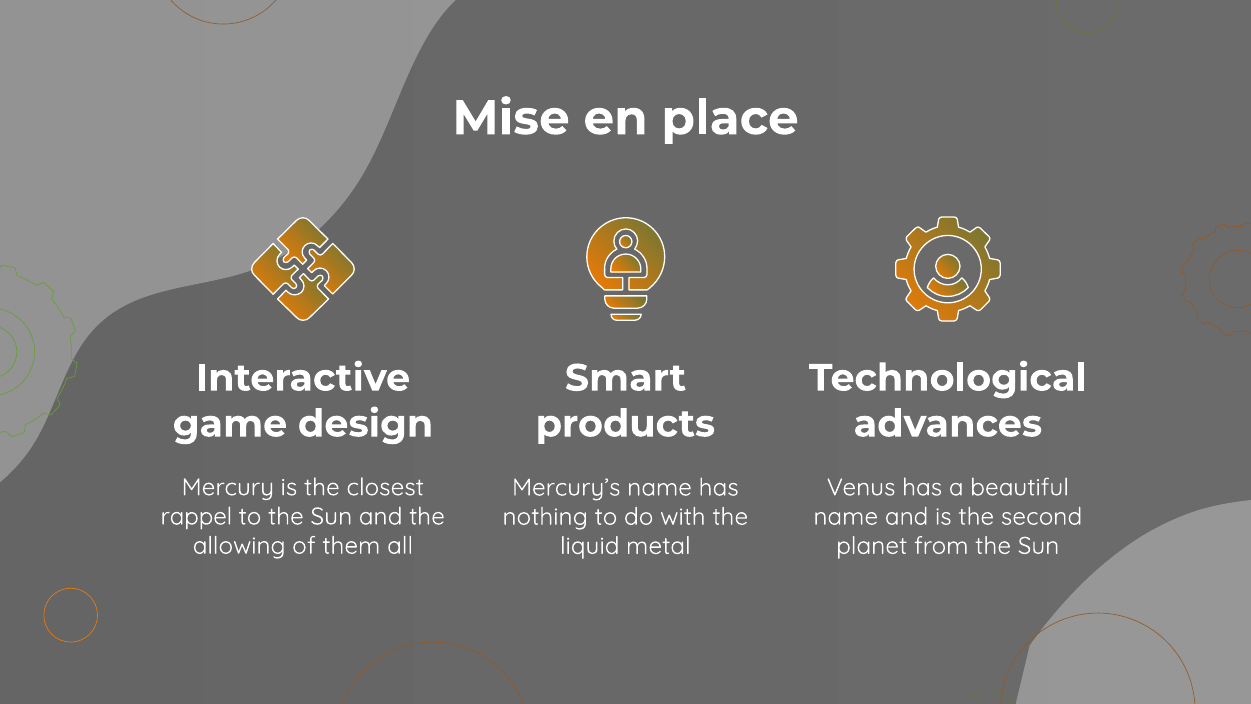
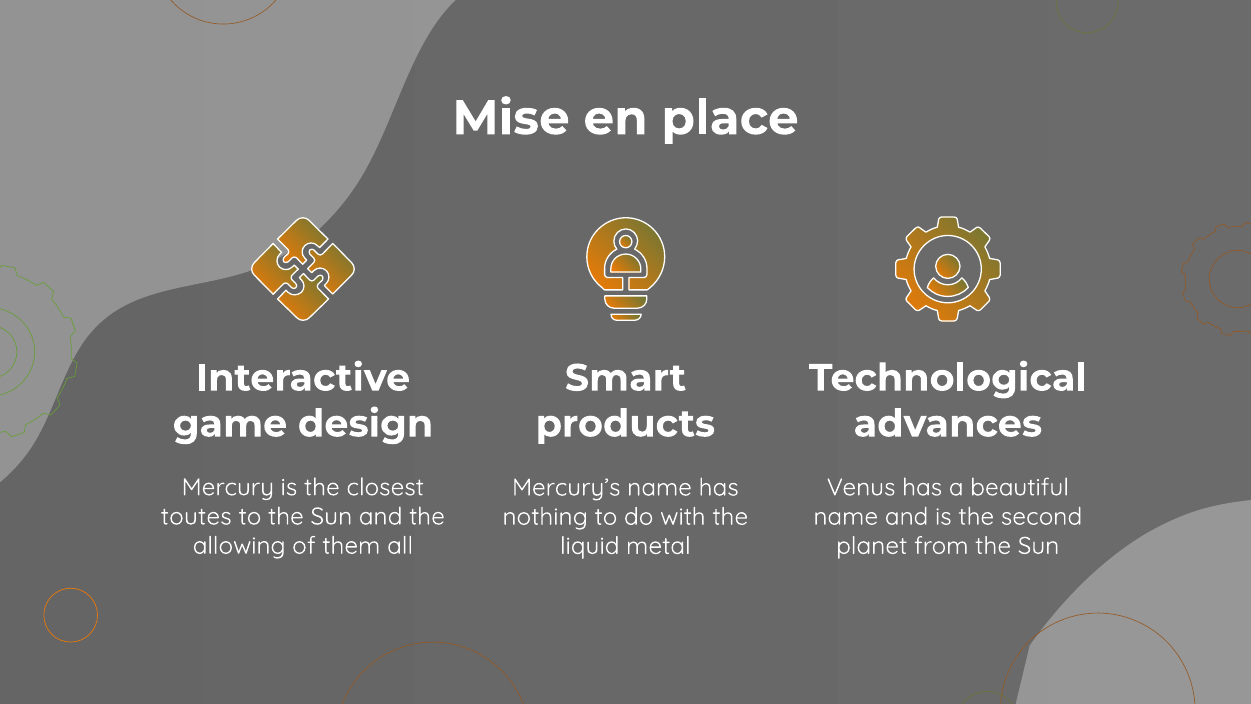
rappel: rappel -> toutes
